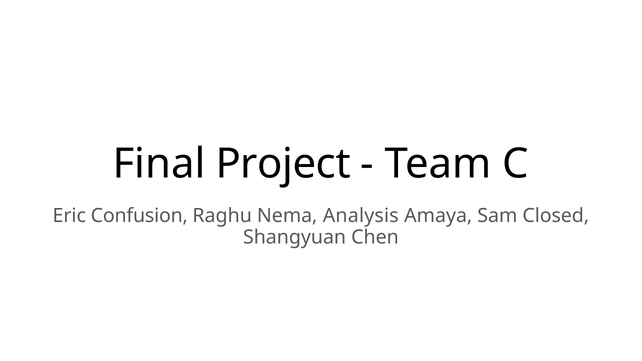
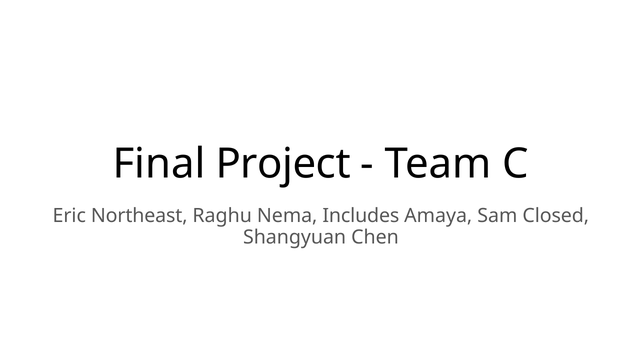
Confusion: Confusion -> Northeast
Analysis: Analysis -> Includes
